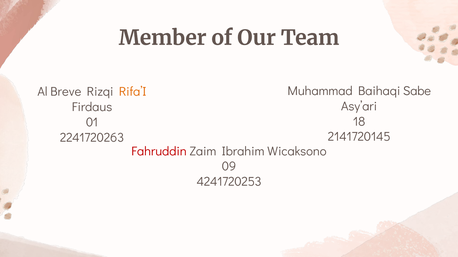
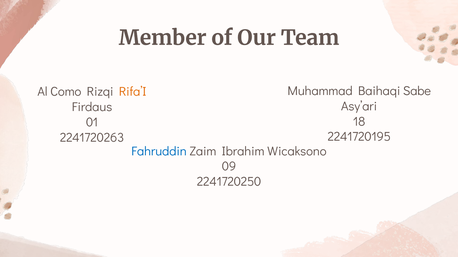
Breve: Breve -> Como
2141720145: 2141720145 -> 2241720195
Fahruddin colour: red -> blue
4241720253: 4241720253 -> 2241720250
